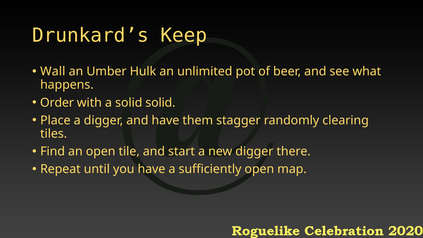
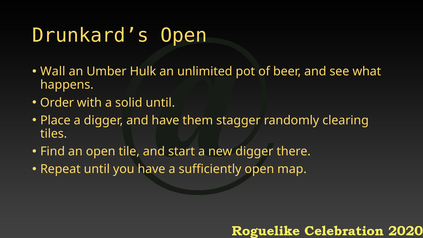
Drunkard’s Keep: Keep -> Open
solid solid: solid -> until
